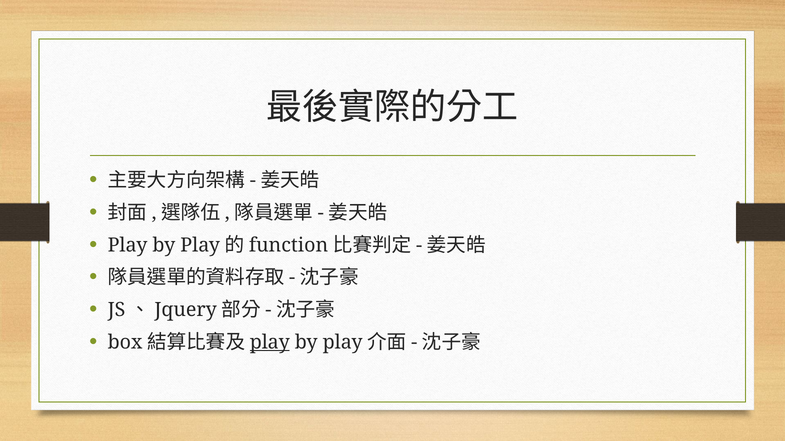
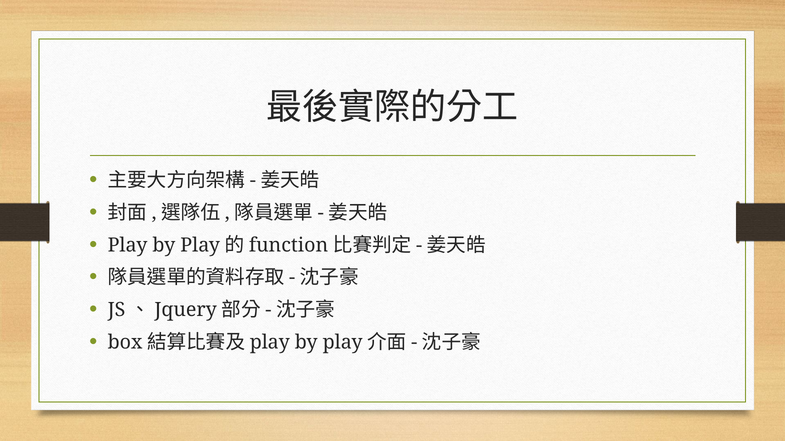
play at (270, 343) underline: present -> none
